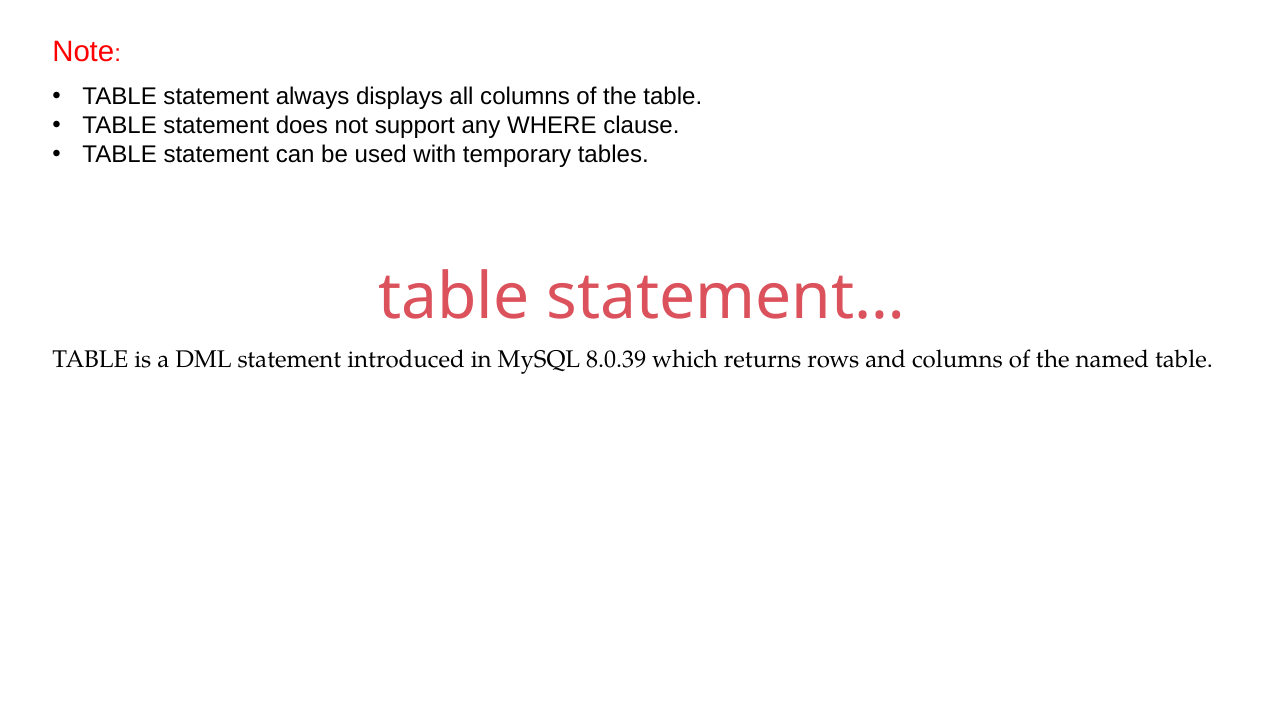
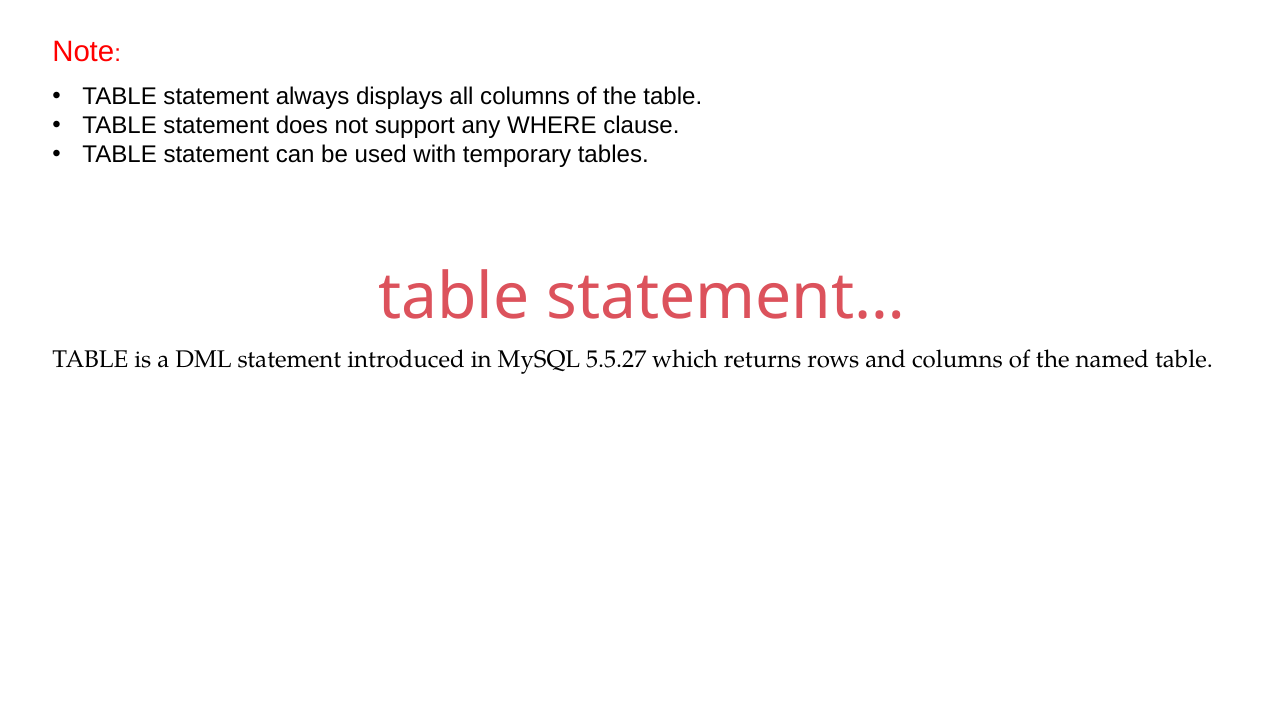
8.0.39: 8.0.39 -> 5.5.27
